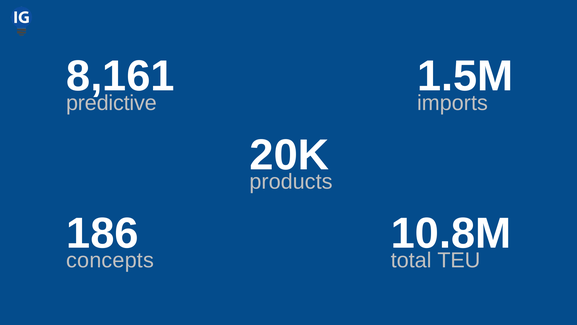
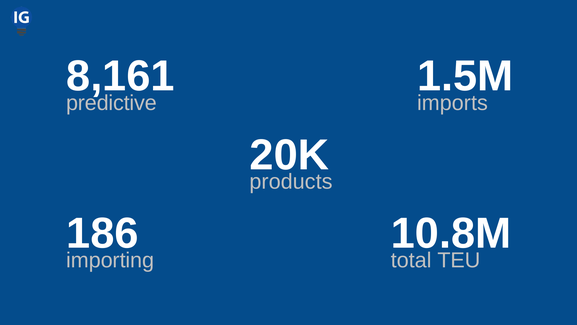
concepts: concepts -> importing
